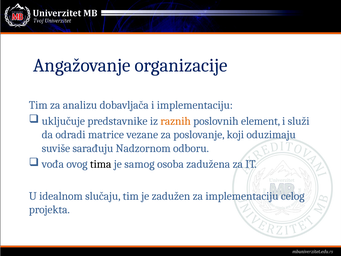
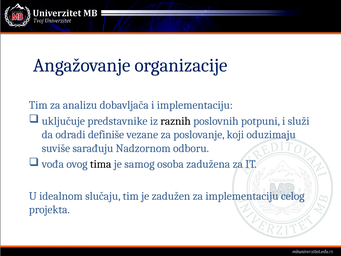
raznih colour: orange -> black
element: element -> potpuni
matrice: matrice -> definiše
